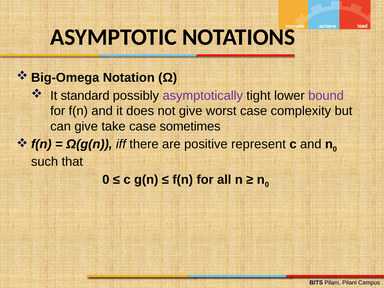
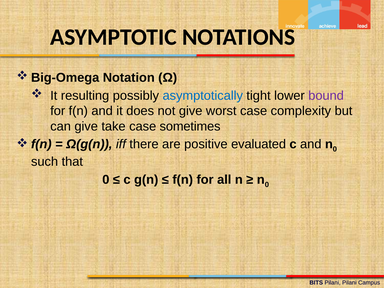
standard: standard -> resulting
asymptotically colour: purple -> blue
represent: represent -> evaluated
